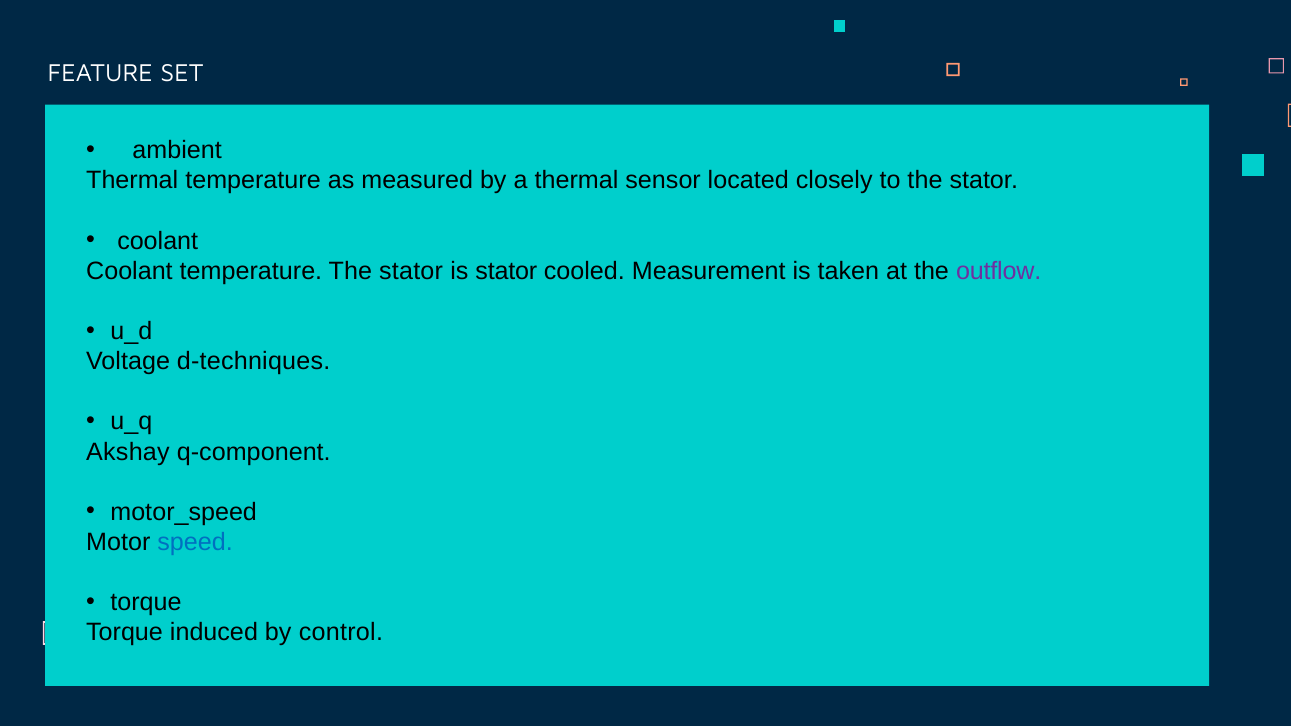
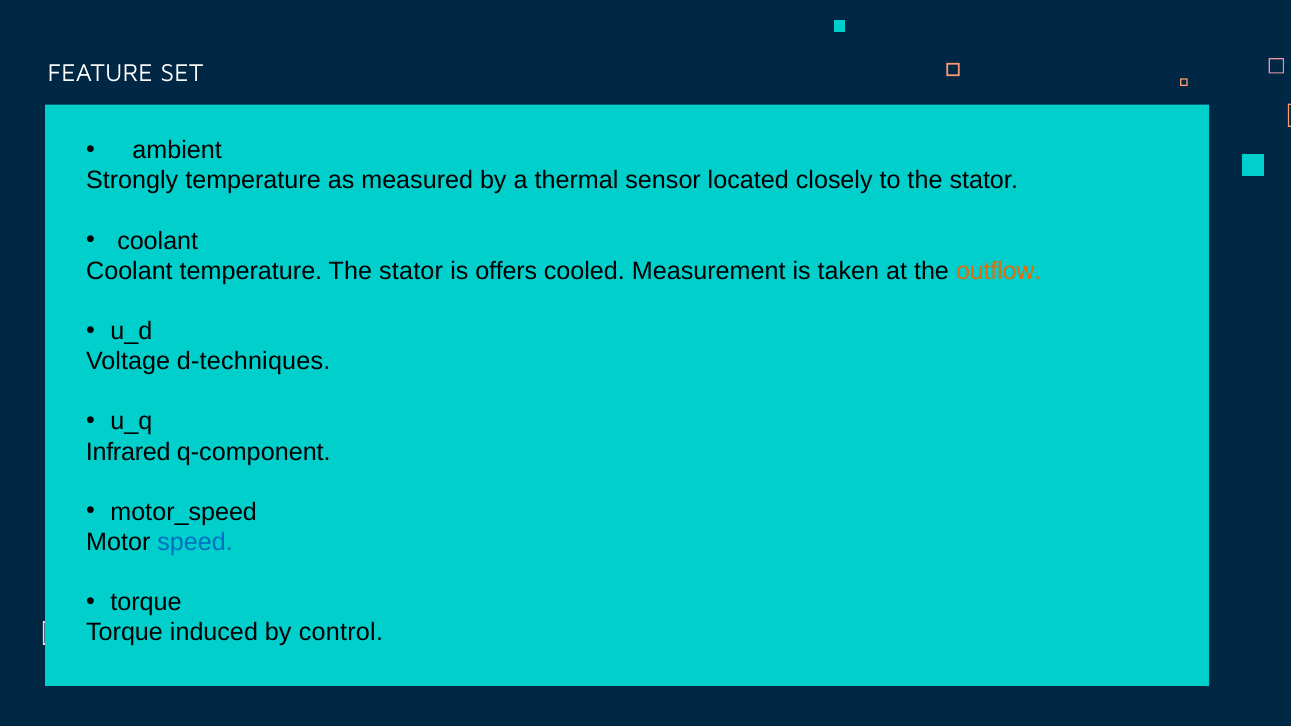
Thermal at (132, 181): Thermal -> Strongly
is stator: stator -> offers
outflow colour: purple -> orange
Akshay: Akshay -> Infrared
